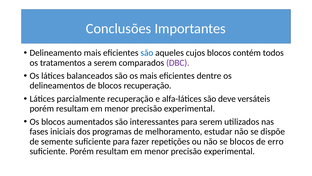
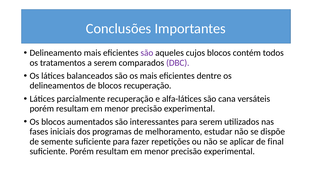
são at (147, 53) colour: blue -> purple
deve: deve -> cana
se blocos: blocos -> aplicar
erro: erro -> final
